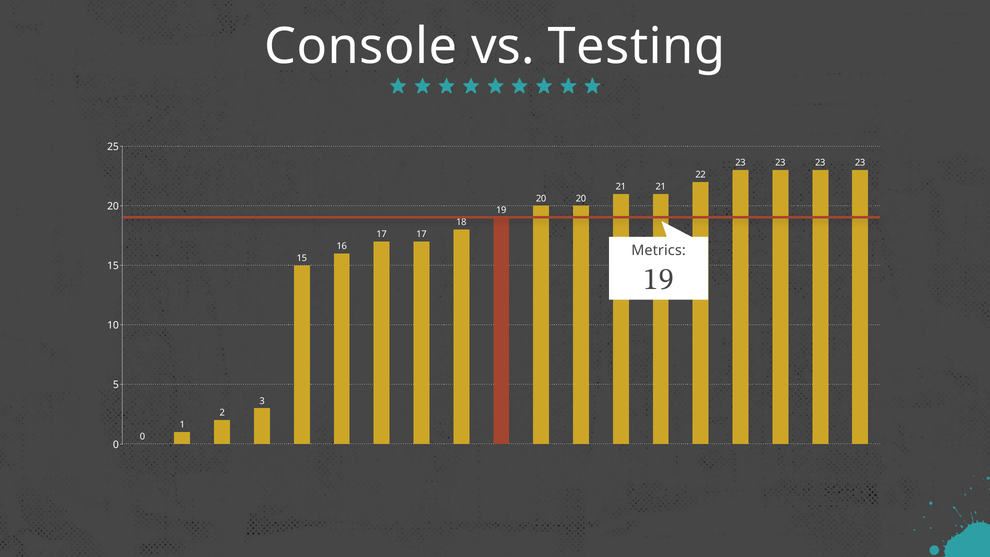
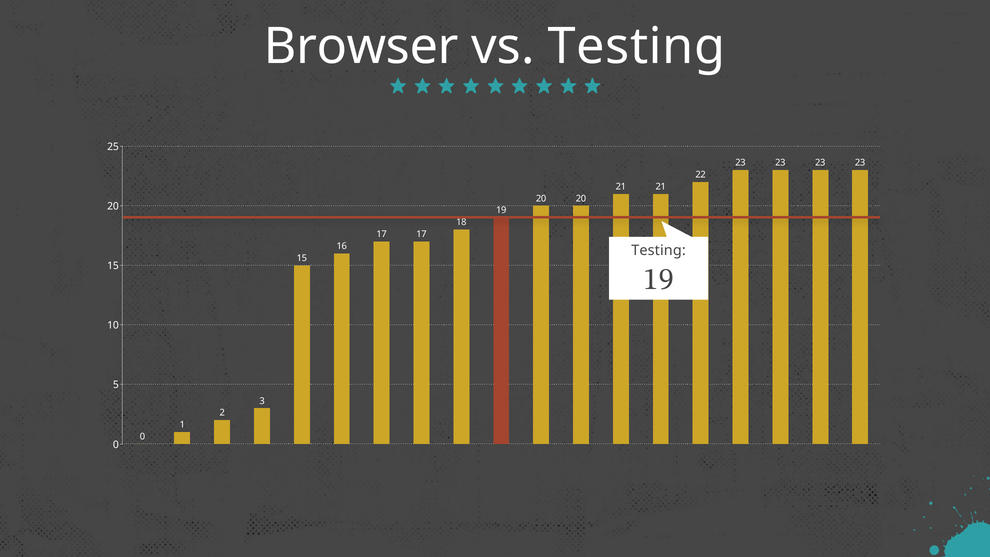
Console: Console -> Browser
Metrics at (659, 251): Metrics -> Testing
